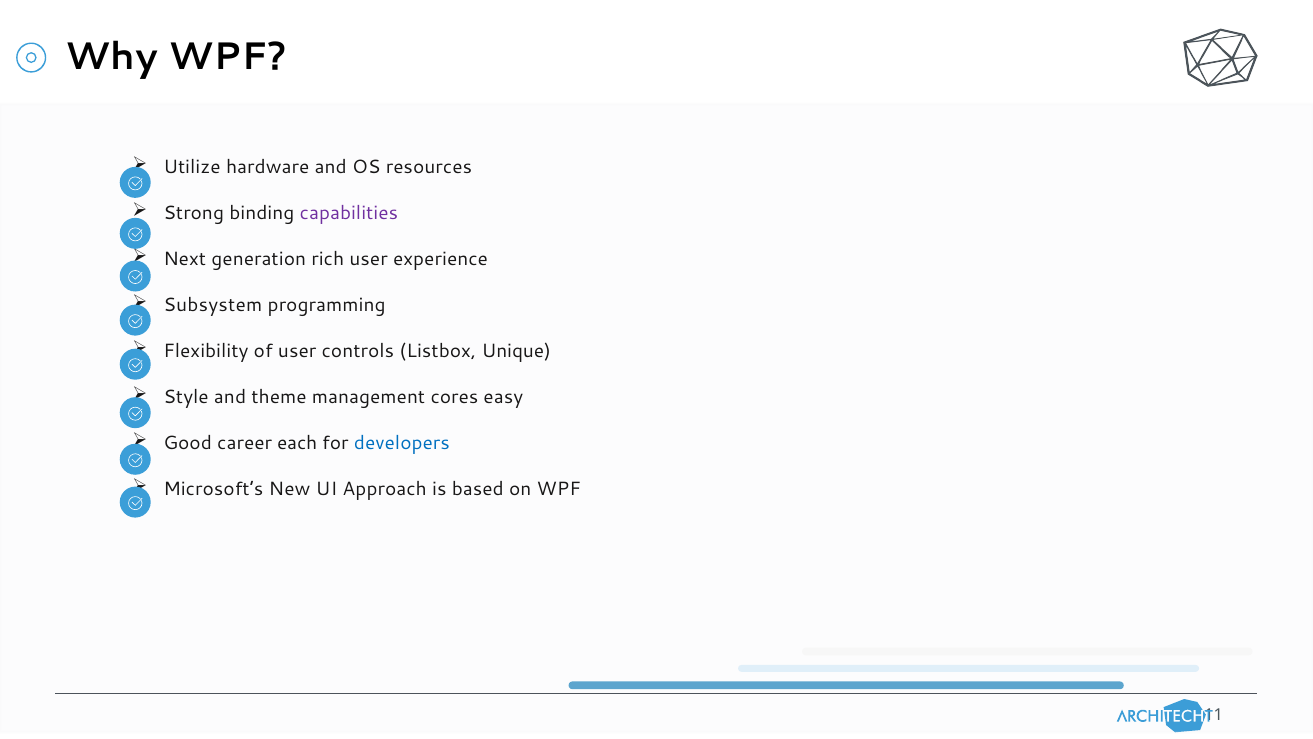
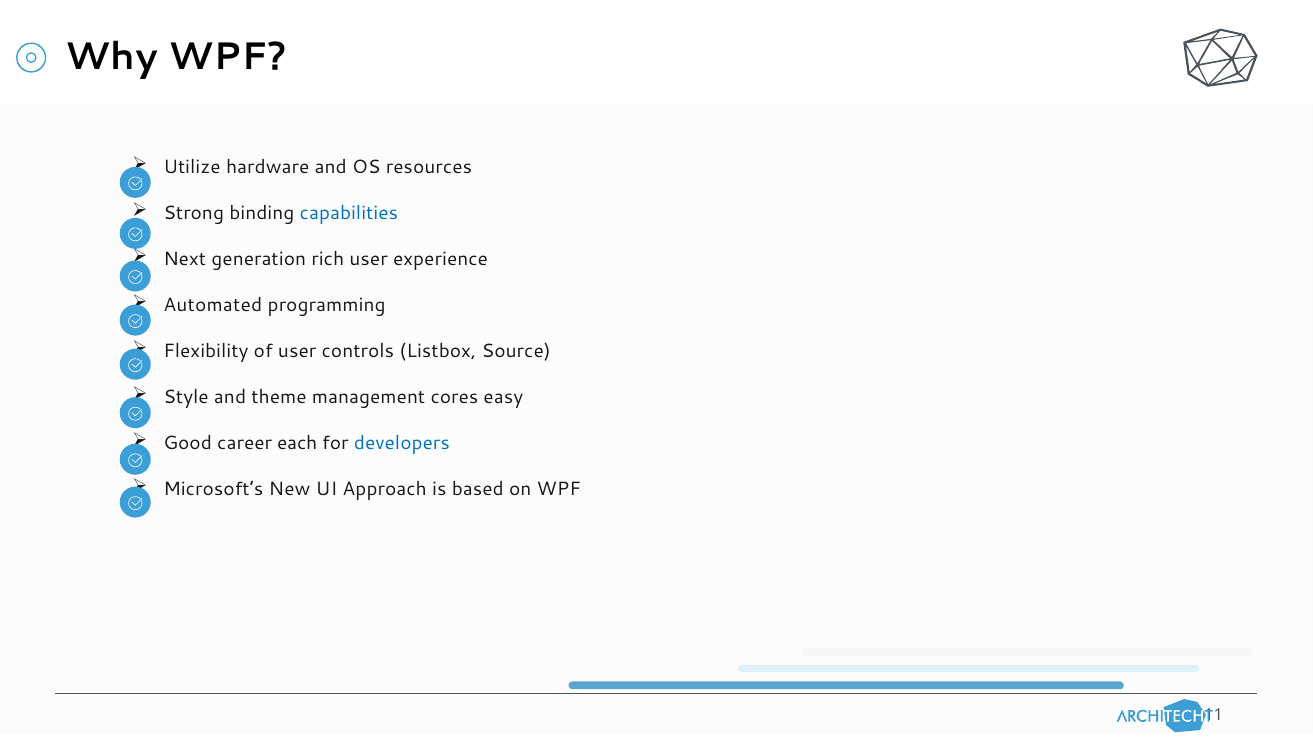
capabilities colour: purple -> blue
Subsystem: Subsystem -> Automated
Unique: Unique -> Source
